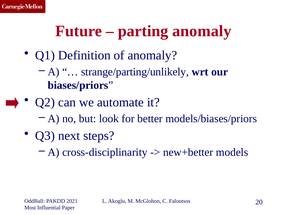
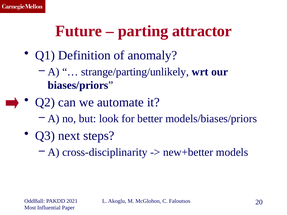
parting anomaly: anomaly -> attractor
